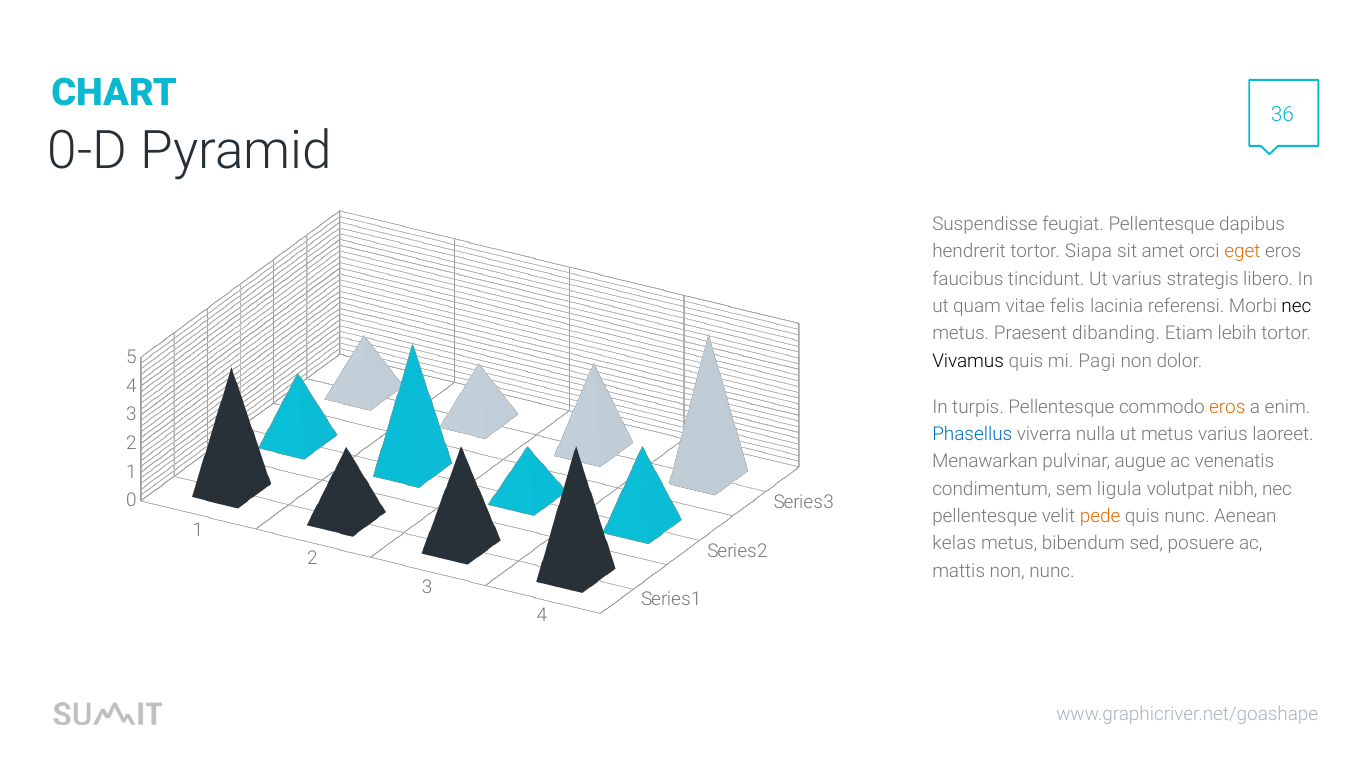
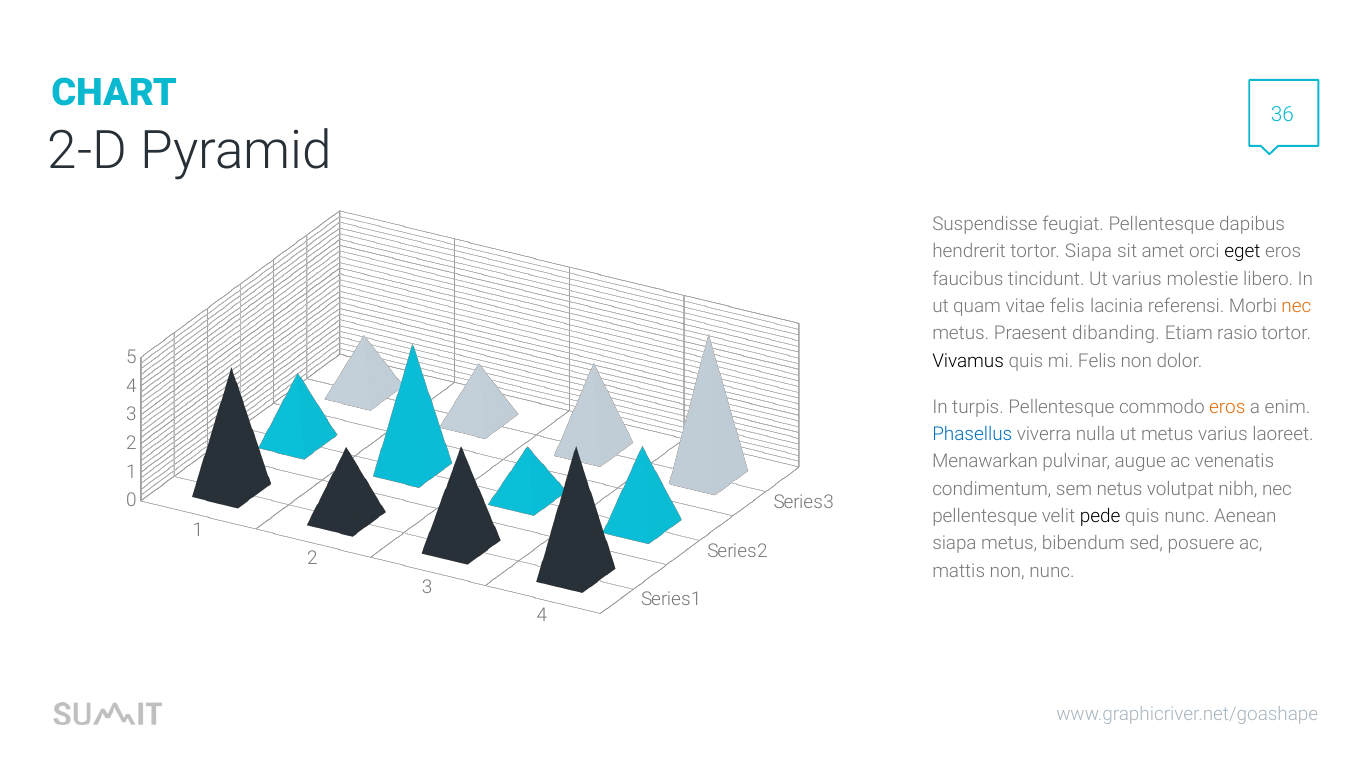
0-D: 0-D -> 2-D
eget colour: orange -> black
strategis: strategis -> molestie
nec at (1296, 306) colour: black -> orange
lebih: lebih -> rasio
mi Pagi: Pagi -> Felis
ligula: ligula -> netus
pede colour: orange -> black
kelas at (954, 544): kelas -> siapa
